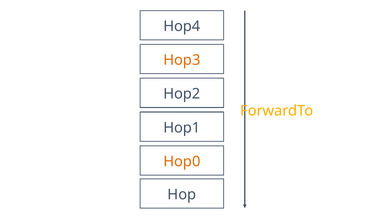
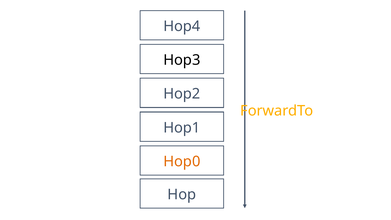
Hop3 colour: orange -> black
